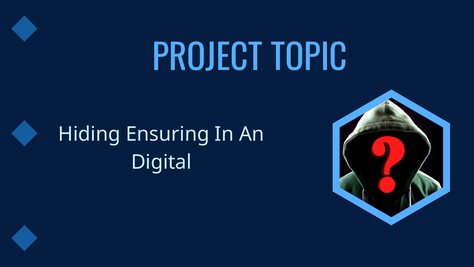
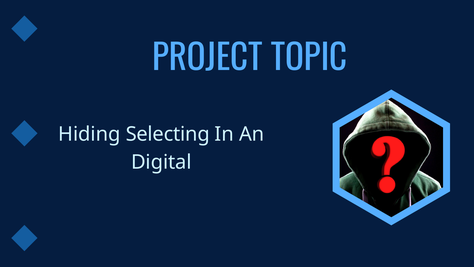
Ensuring: Ensuring -> Selecting
